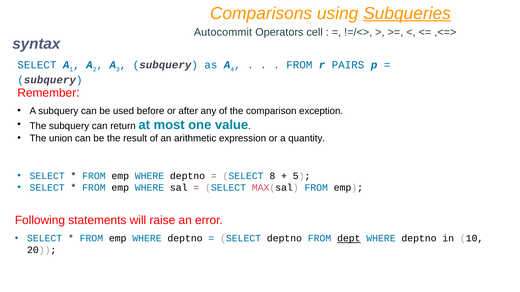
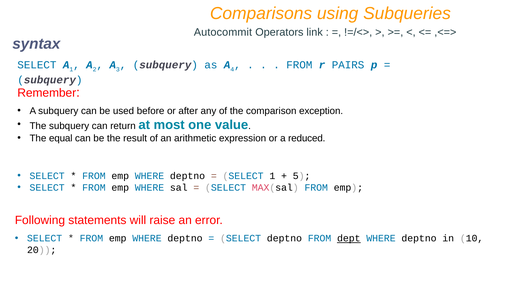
Subqueries underline: present -> none
cell: cell -> link
union: union -> equal
quantity: quantity -> reduced
SELECT 8: 8 -> 1
